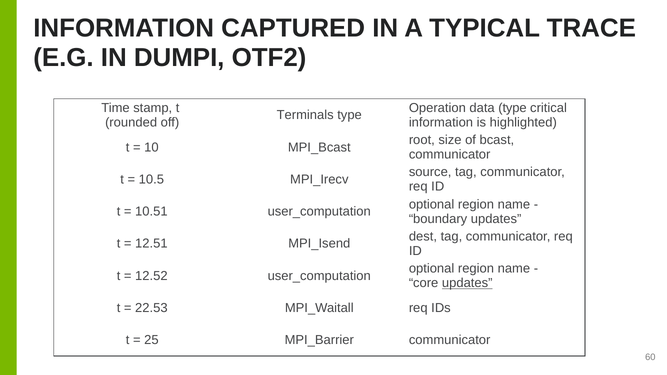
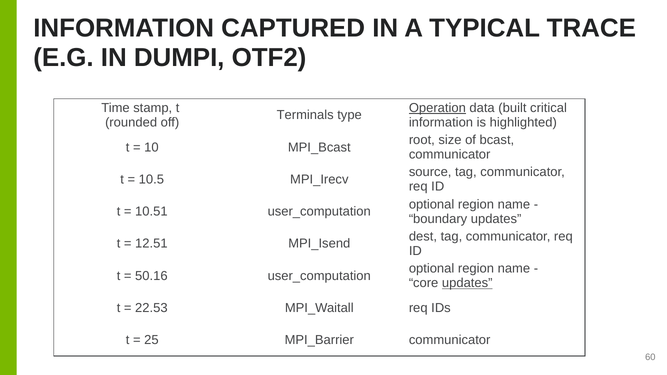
Operation underline: none -> present
data type: type -> built
12.52: 12.52 -> 50.16
